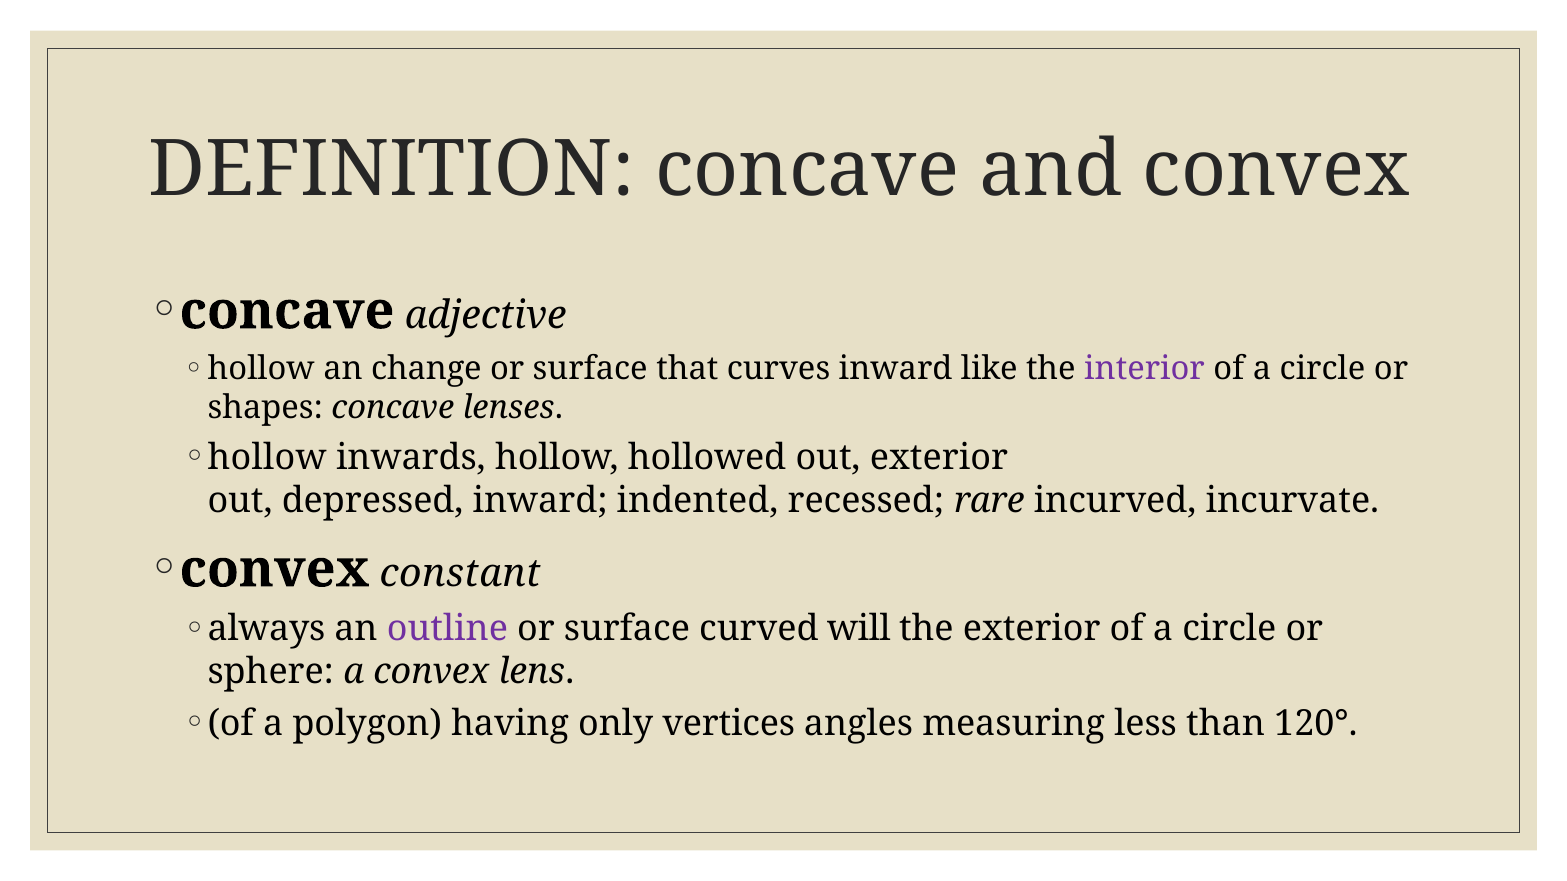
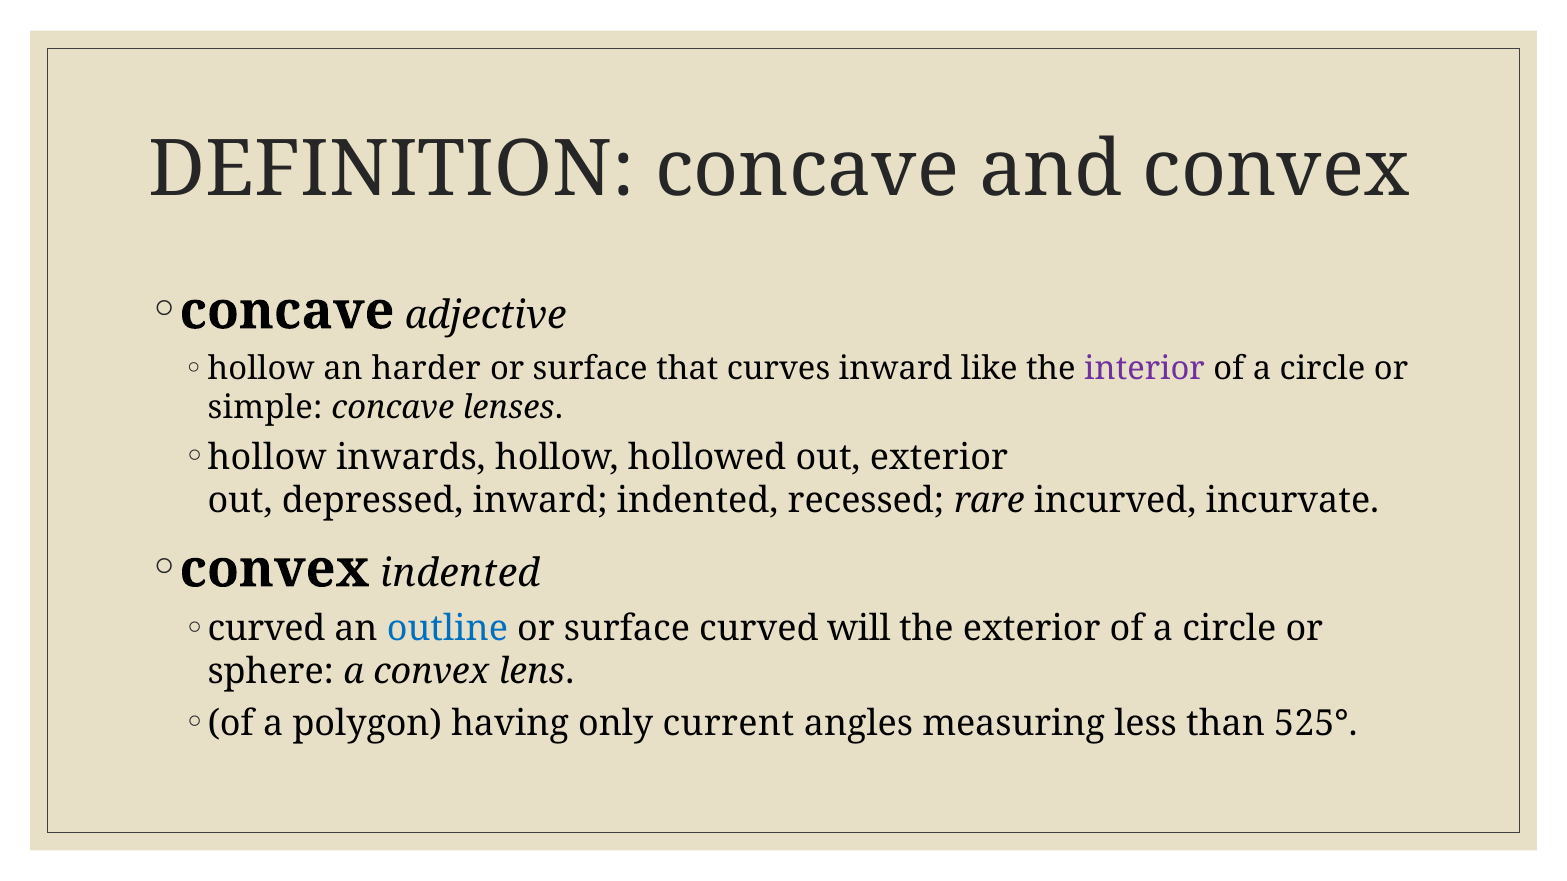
change: change -> harder
shapes: shapes -> simple
convex constant: constant -> indented
always at (266, 629): always -> curved
outline colour: purple -> blue
vertices: vertices -> current
120°: 120° -> 525°
